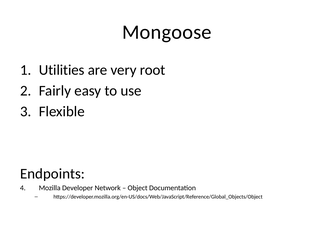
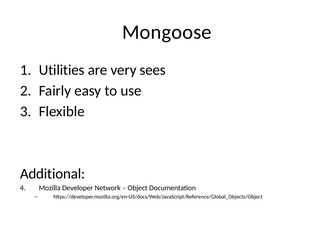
root: root -> sees
Endpoints: Endpoints -> Additional
